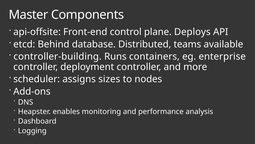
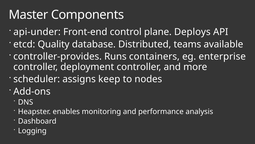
api-offsite: api-offsite -> api-under
Behind: Behind -> Quality
controller-building: controller-building -> controller-provides
sizes: sizes -> keep
